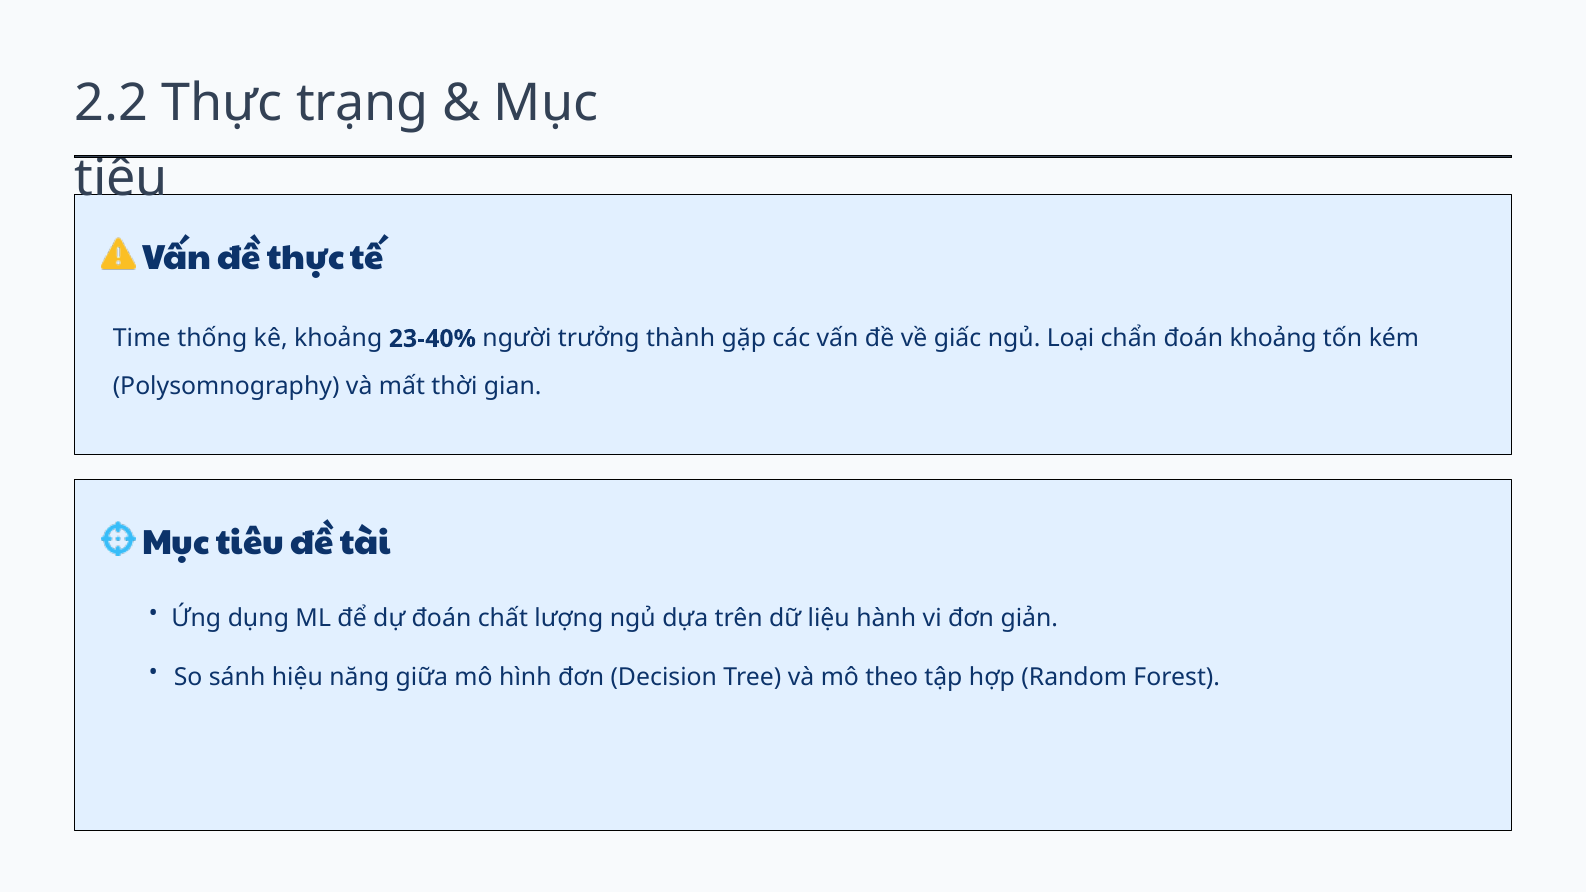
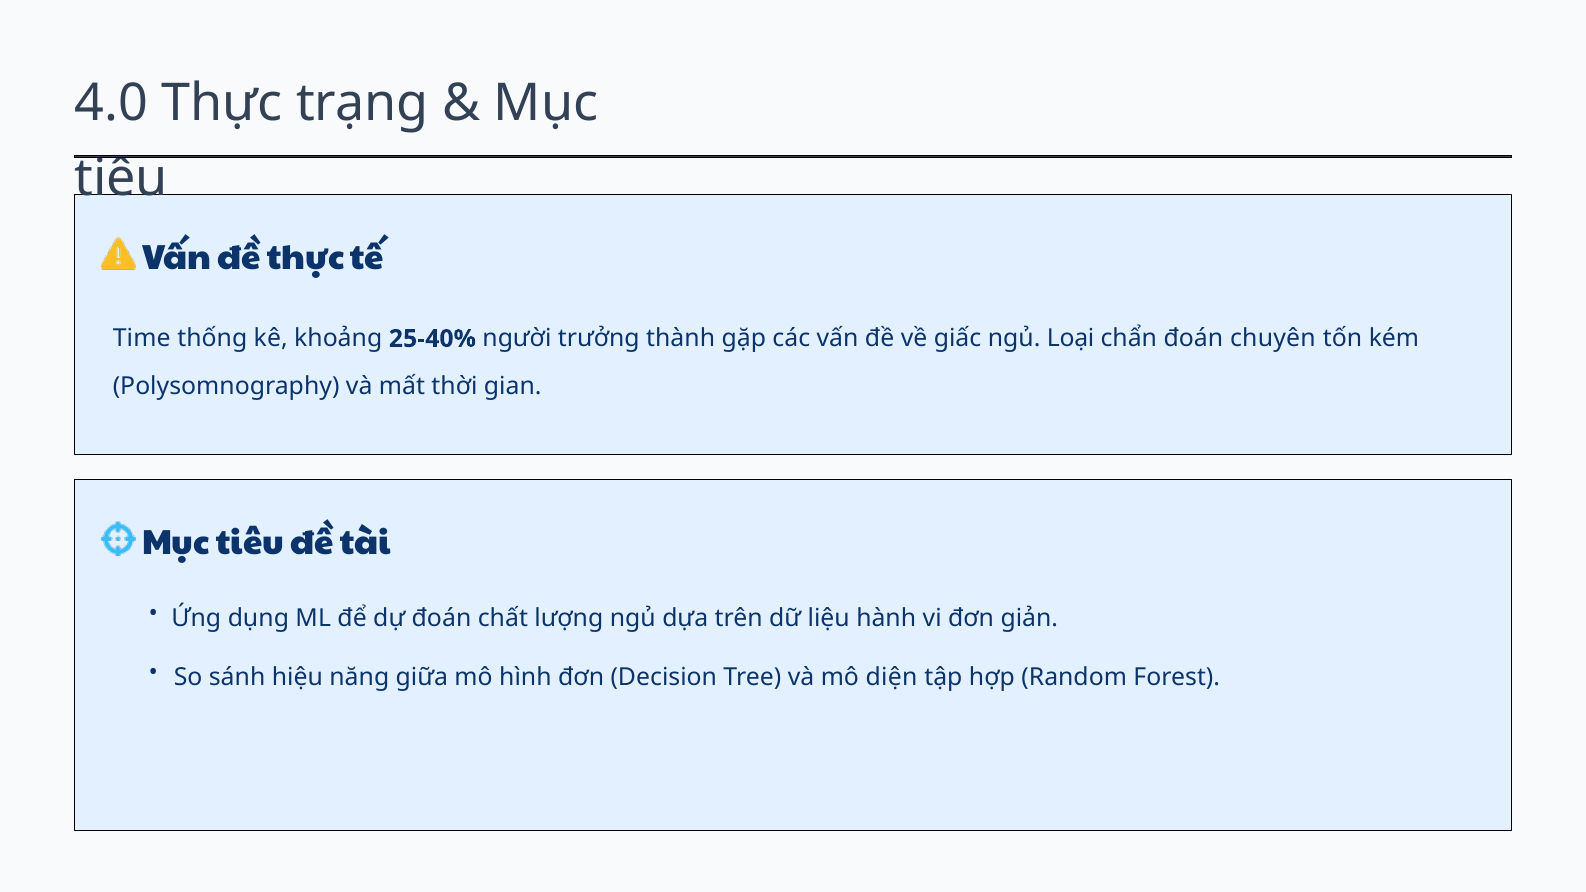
2.2: 2.2 -> 4.0
23-40%: 23-40% -> 25-40%
đoán khoảng: khoảng -> chuyên
theo: theo -> diện
